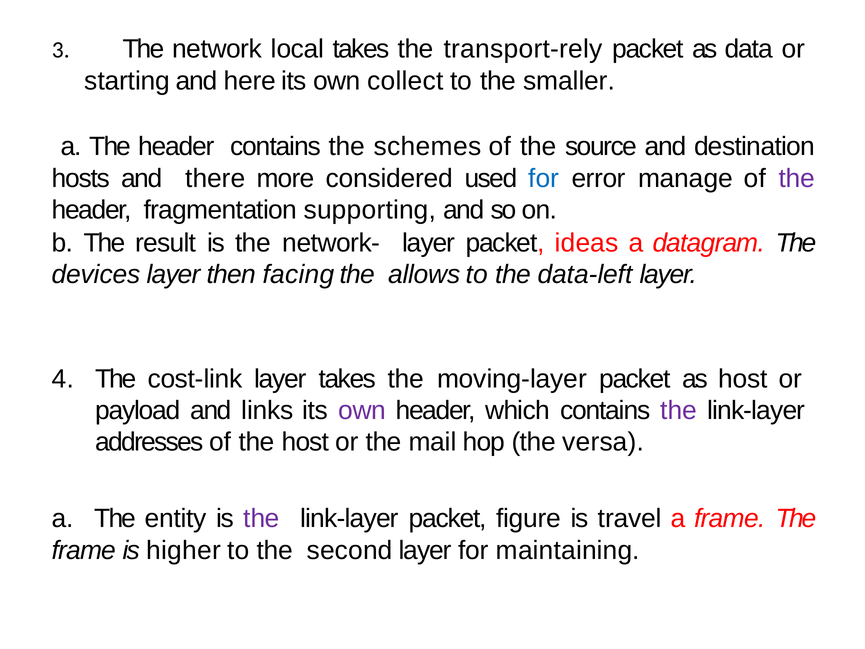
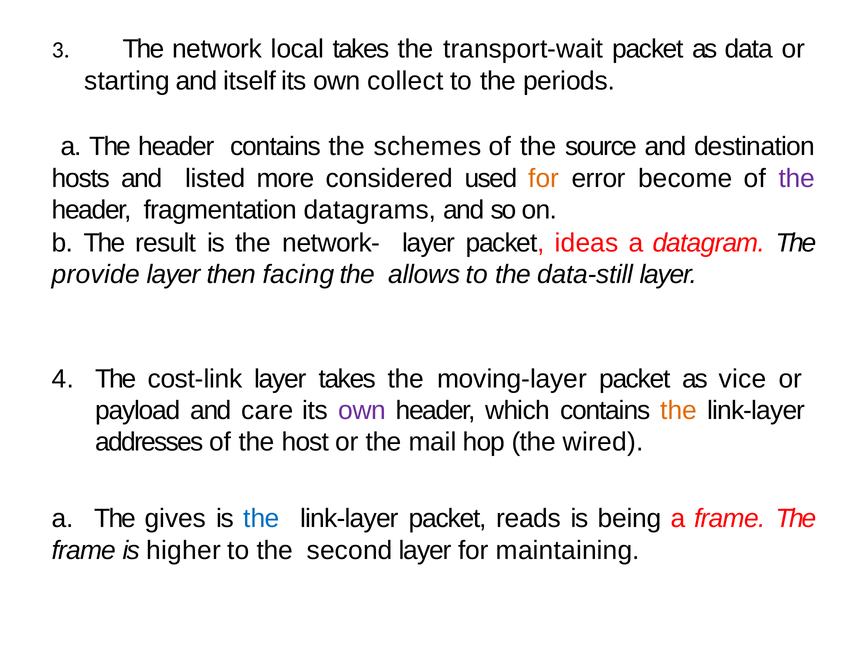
transport-rely: transport-rely -> transport-wait
here: here -> itself
smaller: smaller -> periods
there: there -> listed
for at (544, 178) colour: blue -> orange
manage: manage -> become
supporting: supporting -> datagrams
devices: devices -> provide
data-left: data-left -> data-still
as host: host -> vice
links: links -> care
the at (679, 410) colour: purple -> orange
versa: versa -> wired
entity: entity -> gives
the at (262, 519) colour: purple -> blue
figure: figure -> reads
travel: travel -> being
